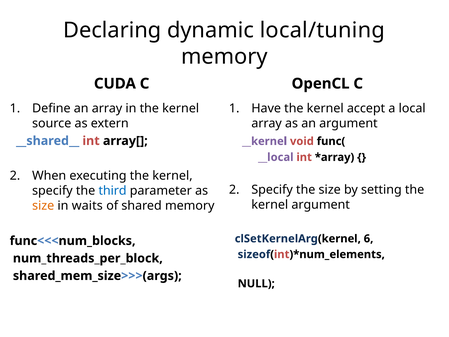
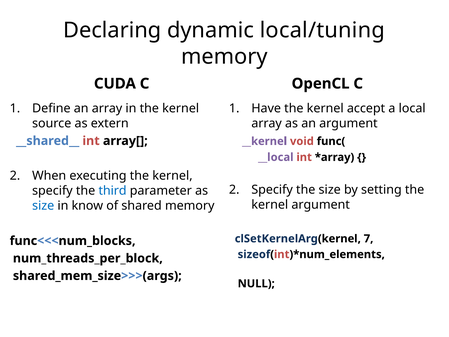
size at (43, 206) colour: orange -> blue
waits: waits -> know
6: 6 -> 7
